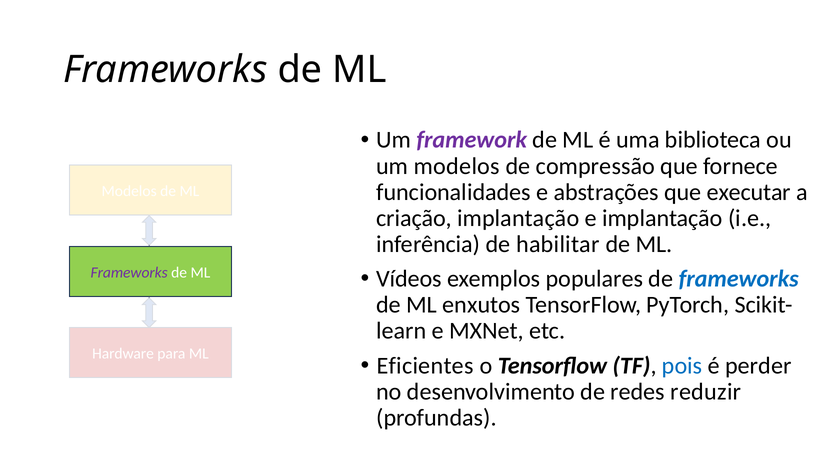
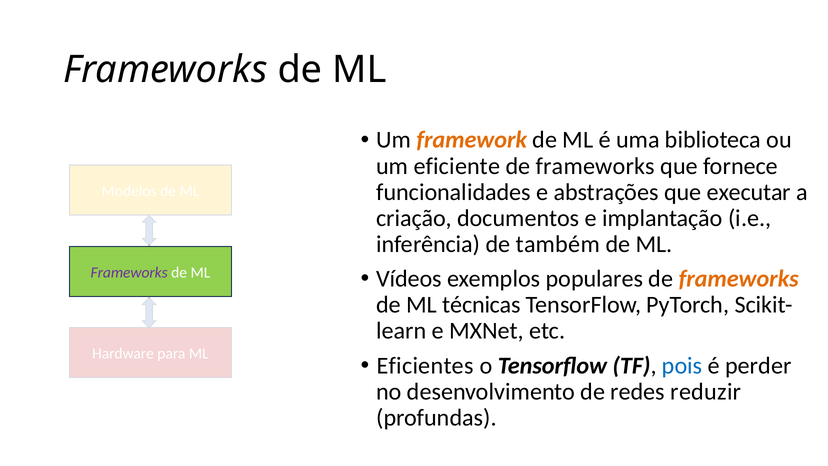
framework colour: purple -> orange
um modelos: modelos -> eficiente
compressão at (595, 166): compressão -> frameworks
criação implantação: implantação -> documentos
habilitar: habilitar -> também
frameworks at (739, 279) colour: blue -> orange
enxutos: enxutos -> técnicas
